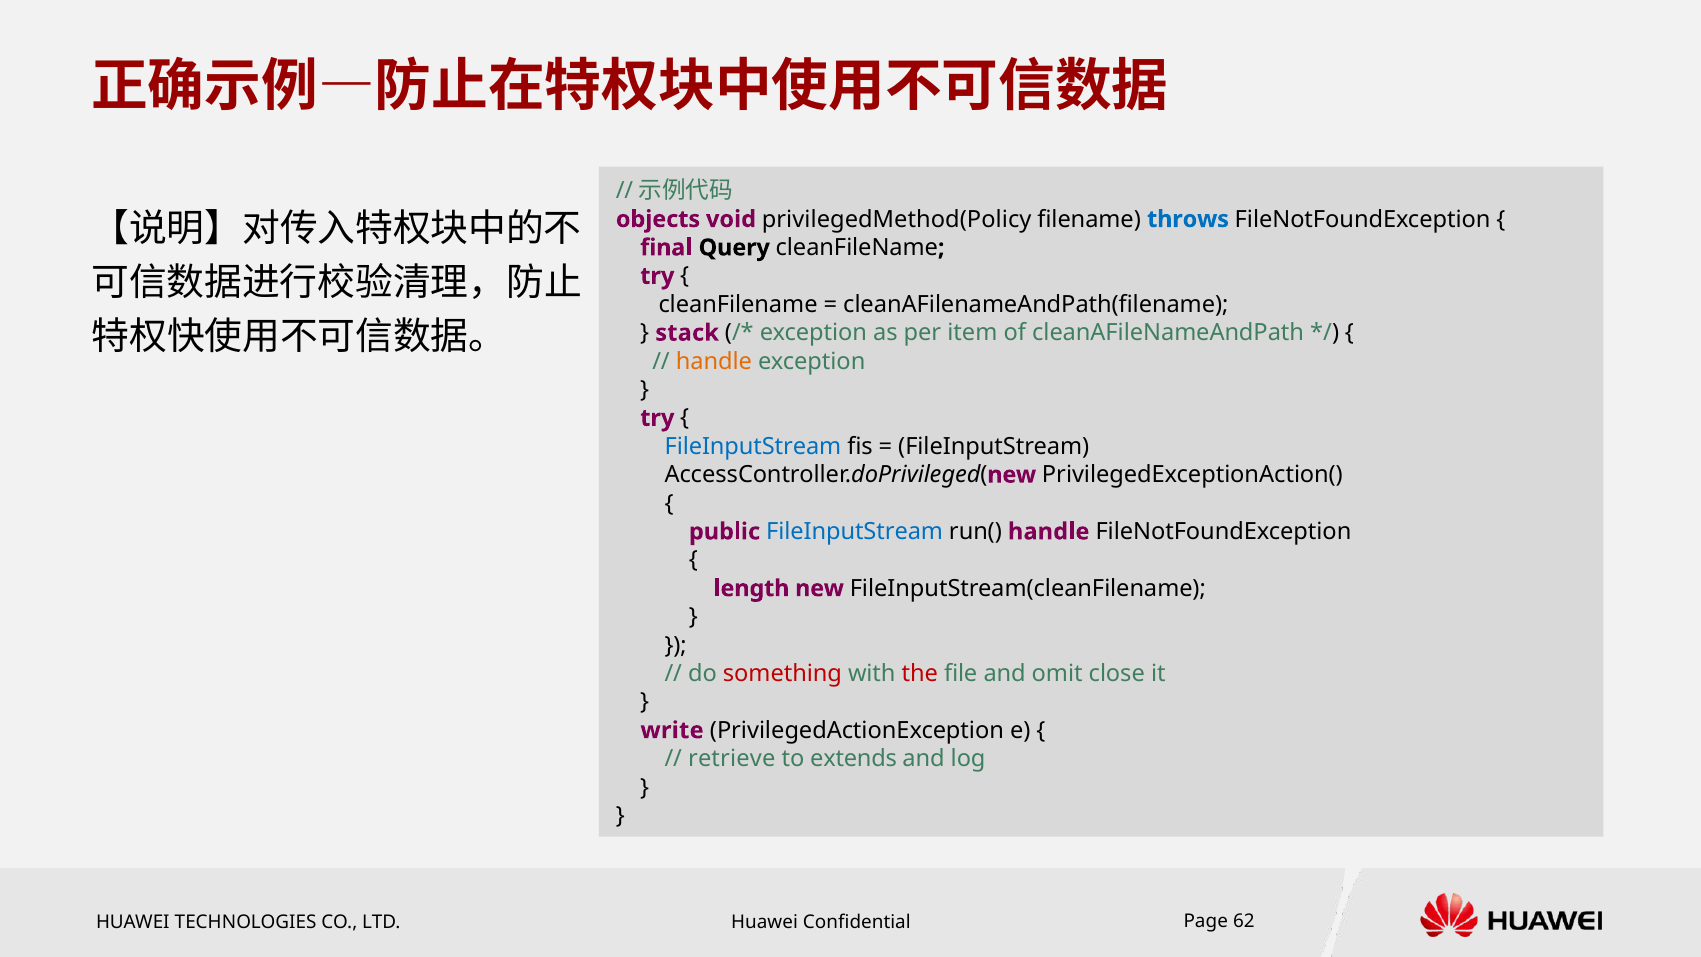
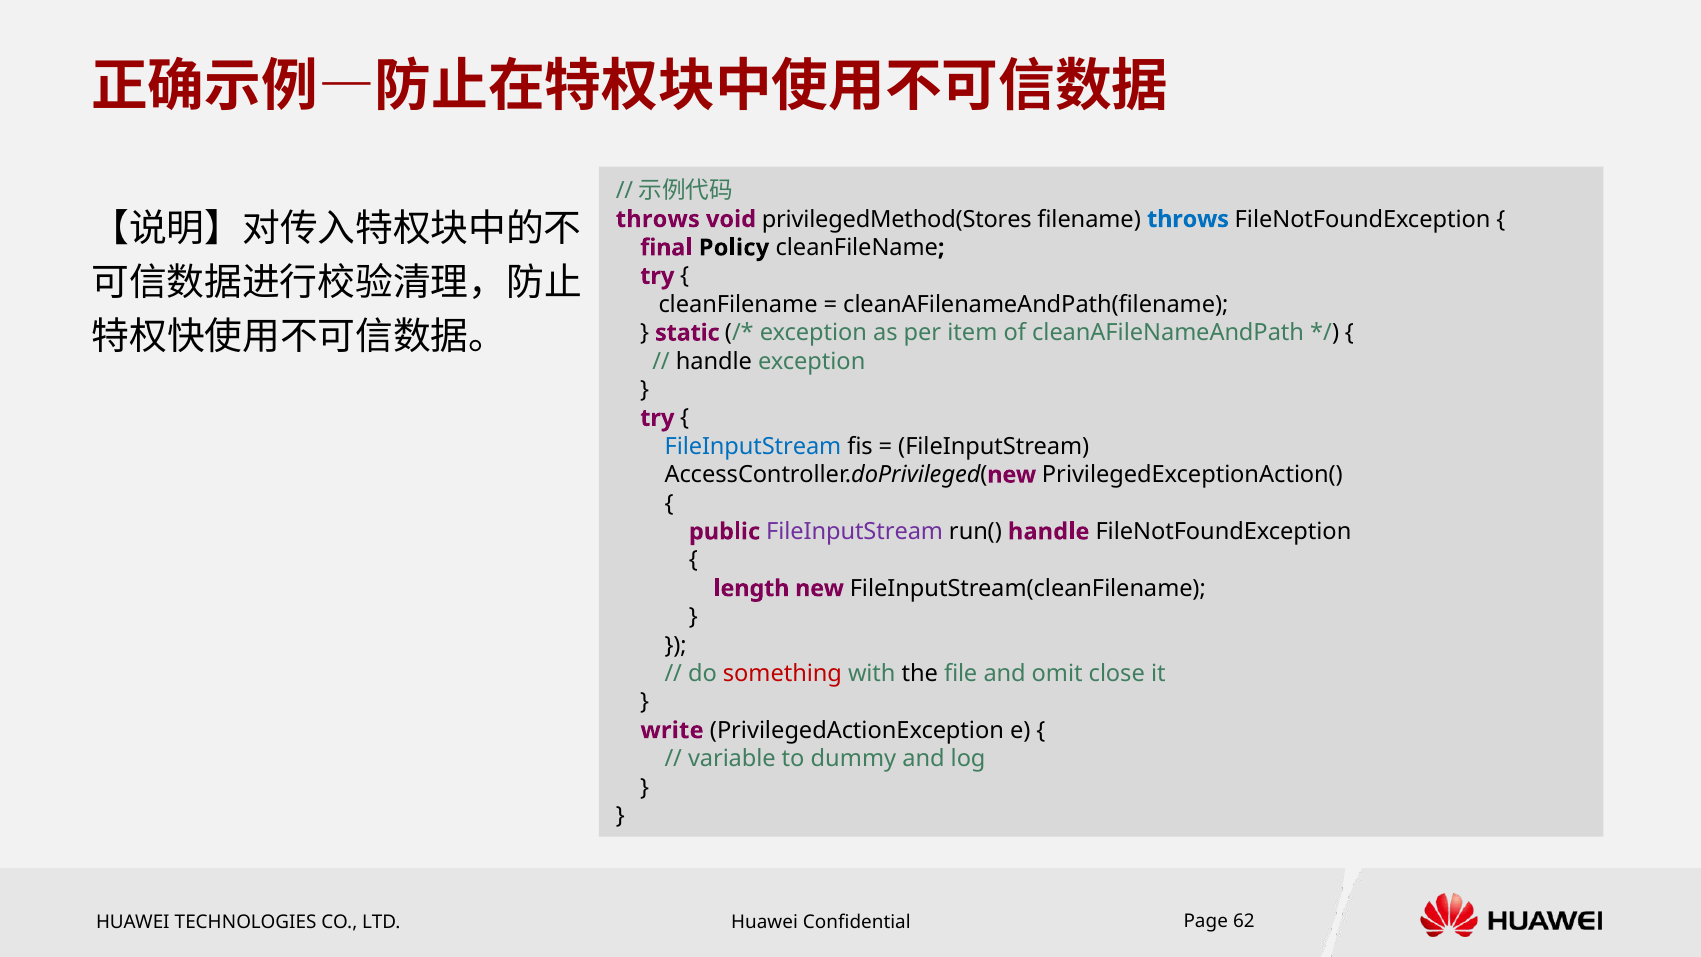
objects at (658, 219): objects -> throws
privilegedMethod(Policy: privilegedMethod(Policy -> privilegedMethod(Stores
Query: Query -> Policy
stack: stack -> static
handle at (714, 361) colour: orange -> black
FileInputStream at (855, 532) colour: blue -> purple
the colour: red -> black
retrieve: retrieve -> variable
extends: extends -> dummy
